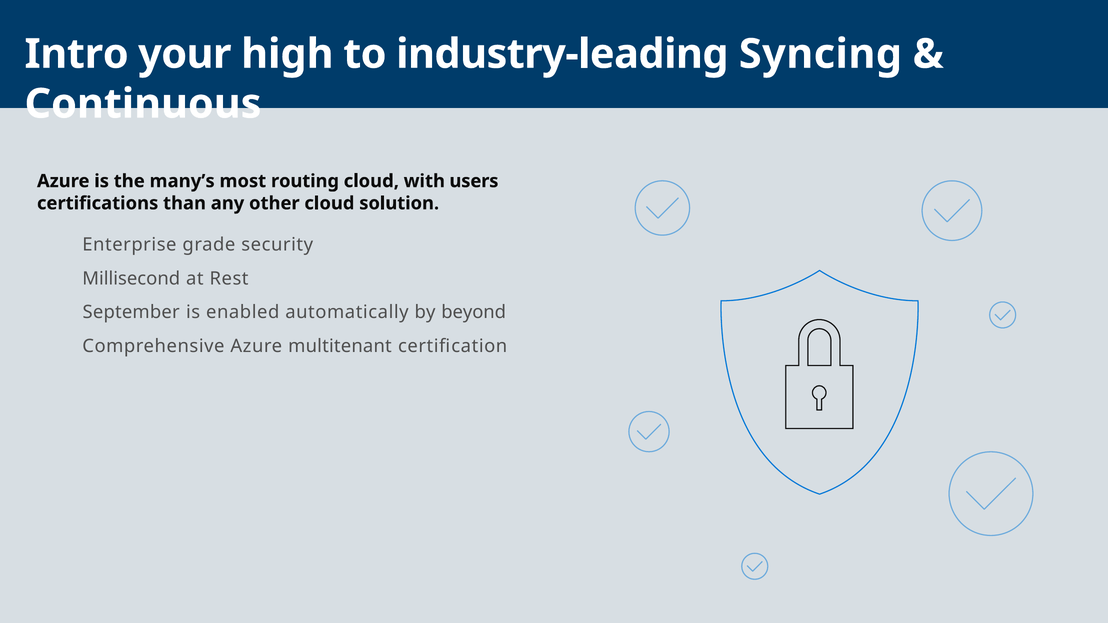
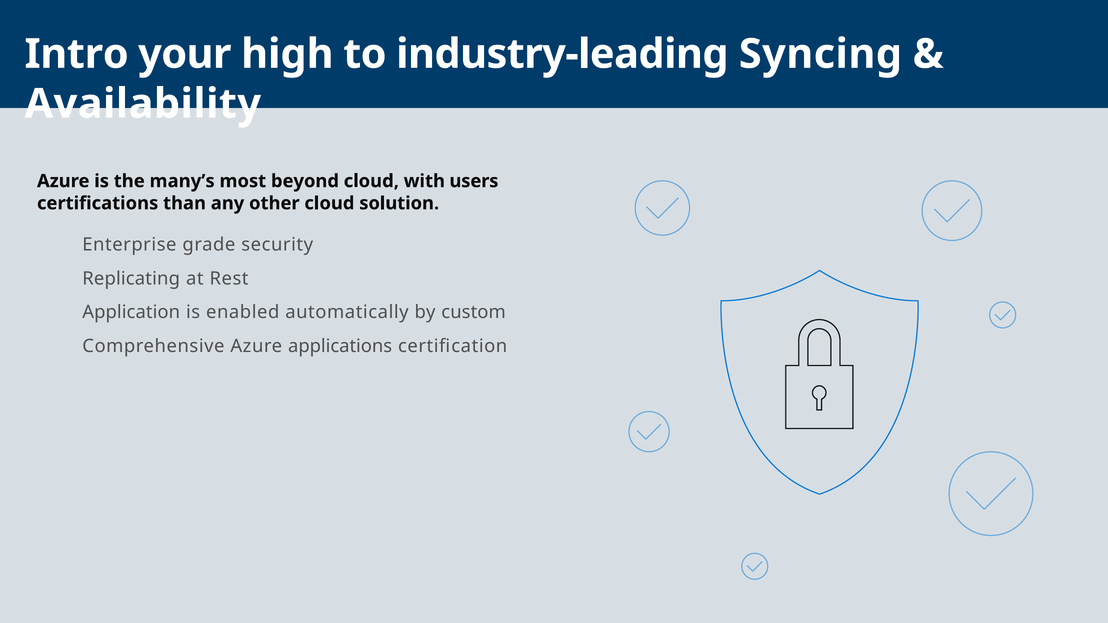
Continuous: Continuous -> Availability
routing: routing -> beyond
Millisecond: Millisecond -> Replicating
September: September -> Application
beyond: beyond -> custom
multitenant: multitenant -> applications
